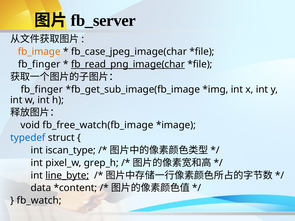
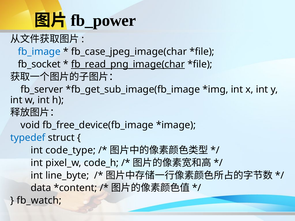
fb_server: fb_server -> fb_power
fb_image colour: orange -> blue
fb_finger at (39, 64): fb_finger -> fb_socket
fb_finger at (42, 89): fb_finger -> fb_server
fb_free_watch(fb_image: fb_free_watch(fb_image -> fb_free_device(fb_image
iscan_type: iscan_type -> code_type
grep_h: grep_h -> code_h
line_byte underline: present -> none
